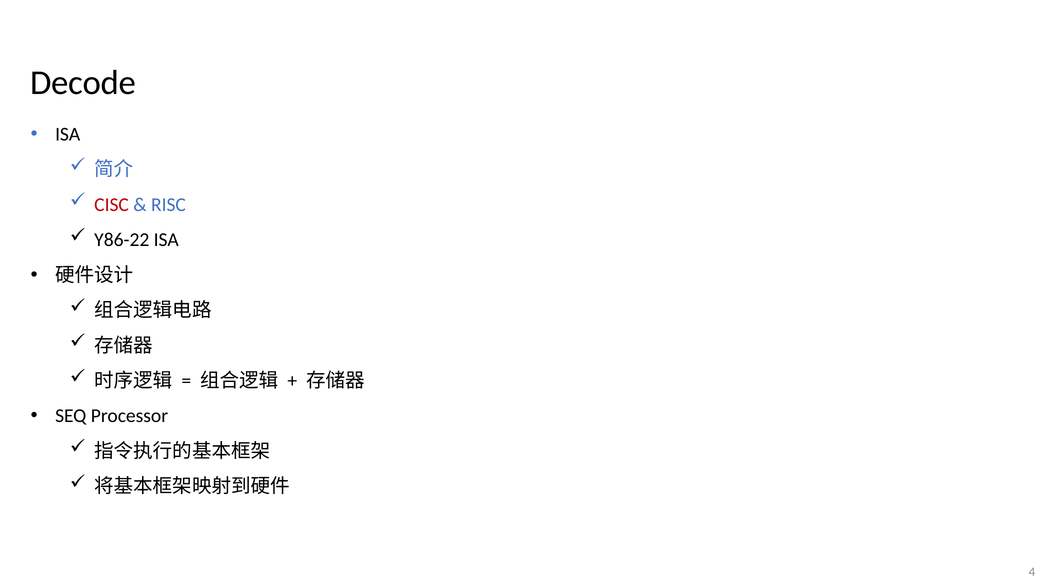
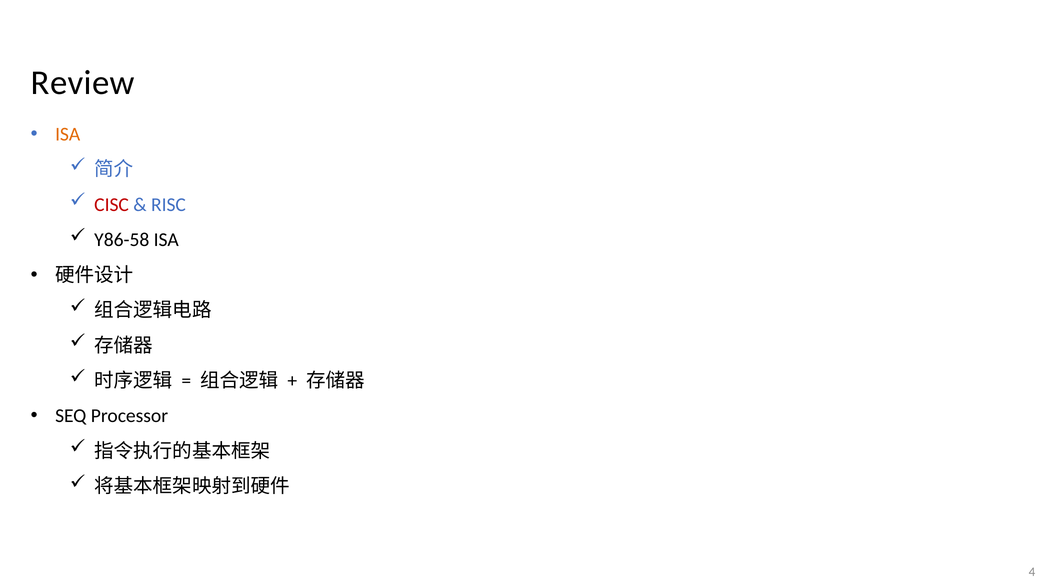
Decode: Decode -> Review
ISA at (68, 134) colour: black -> orange
Y86-22: Y86-22 -> Y86-58
